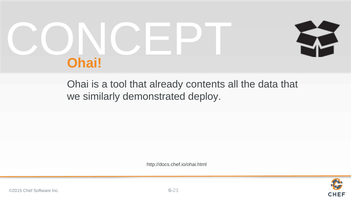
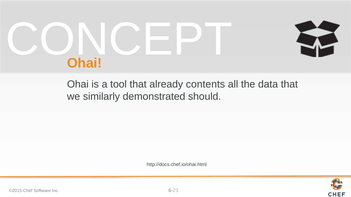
deploy: deploy -> should
